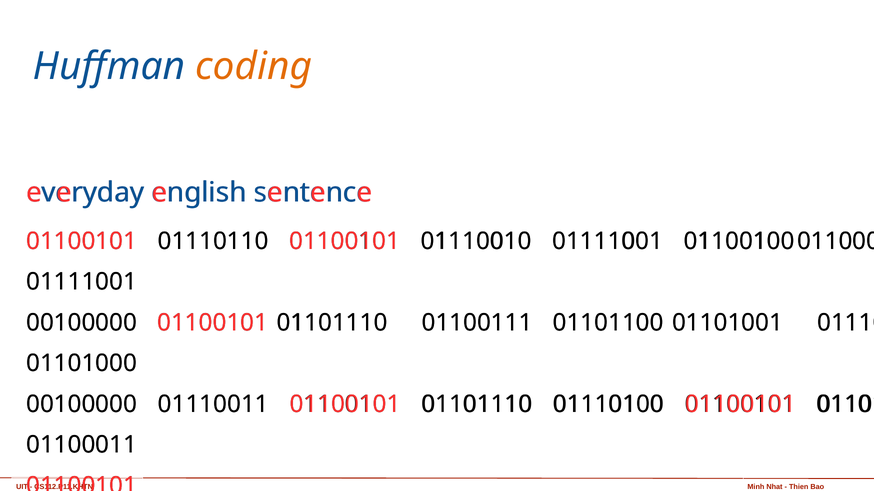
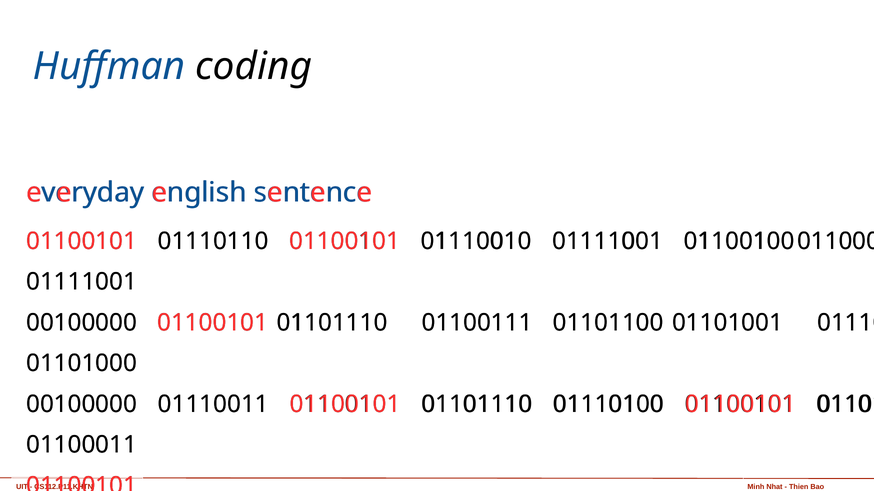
coding colour: orange -> black
